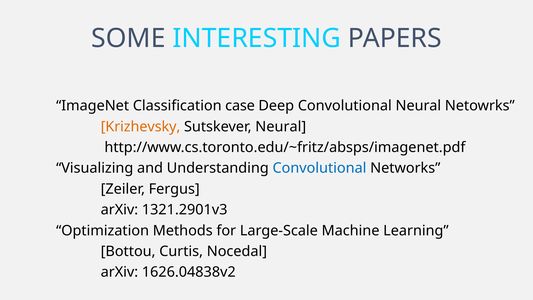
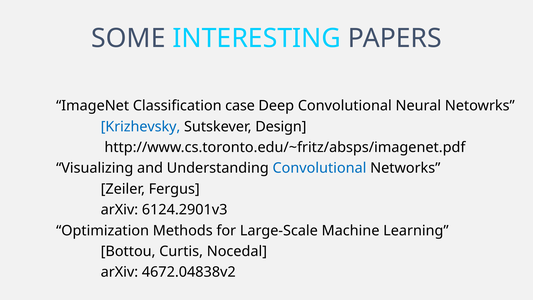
Krizhevsky colour: orange -> blue
Sutskever Neural: Neural -> Design
1321.2901v3: 1321.2901v3 -> 6124.2901v3
1626.04838v2: 1626.04838v2 -> 4672.04838v2
